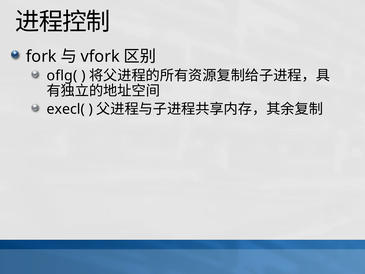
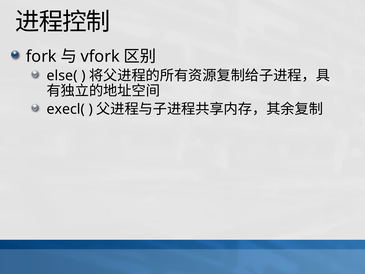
oflg(: oflg( -> else(
